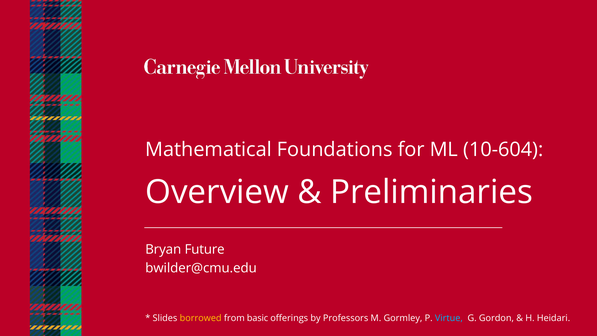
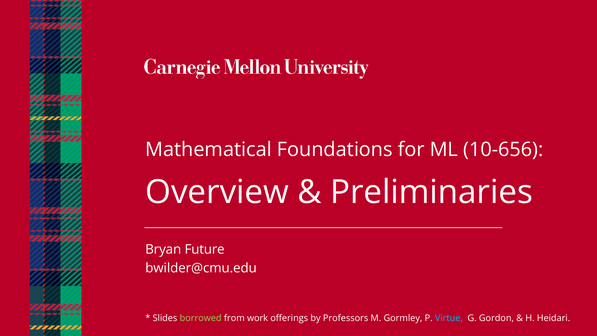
10-604: 10-604 -> 10-656
borrowed colour: yellow -> light green
basic: basic -> work
